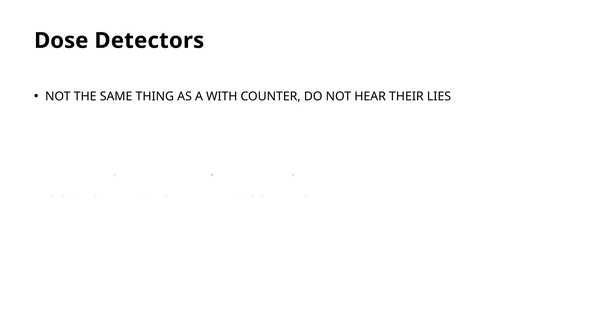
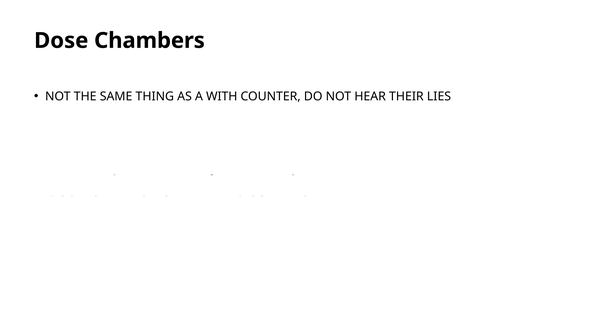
Detectors: Detectors -> Chambers
